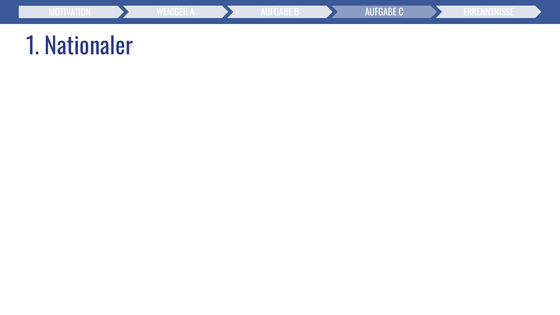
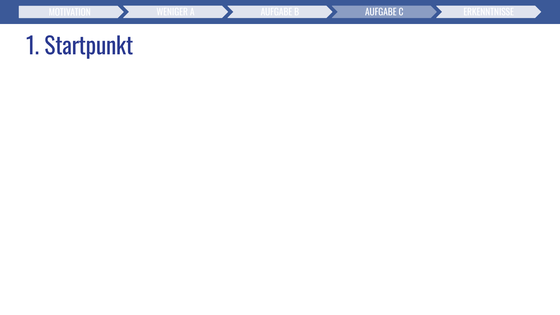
Nationaler: Nationaler -> Startpunkt
